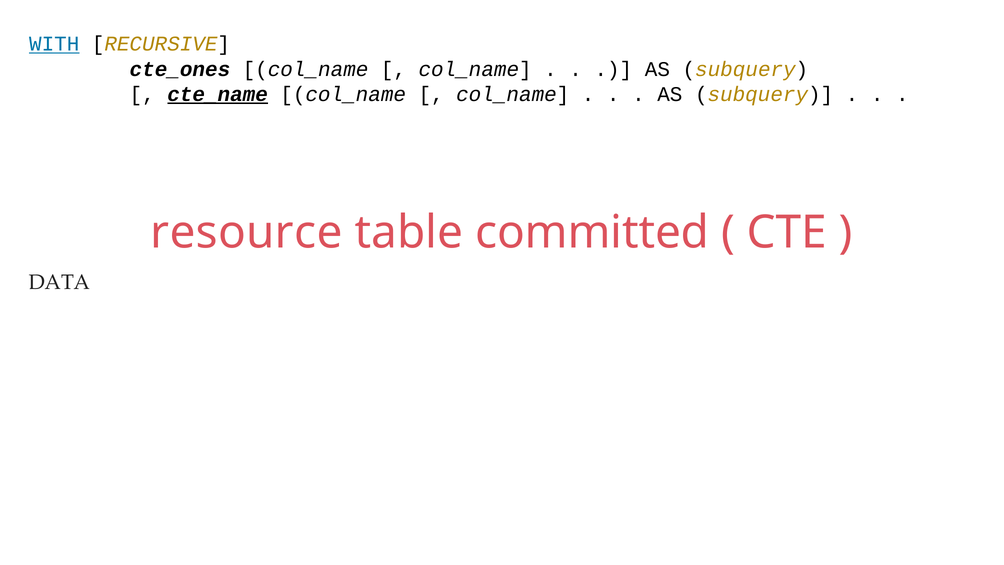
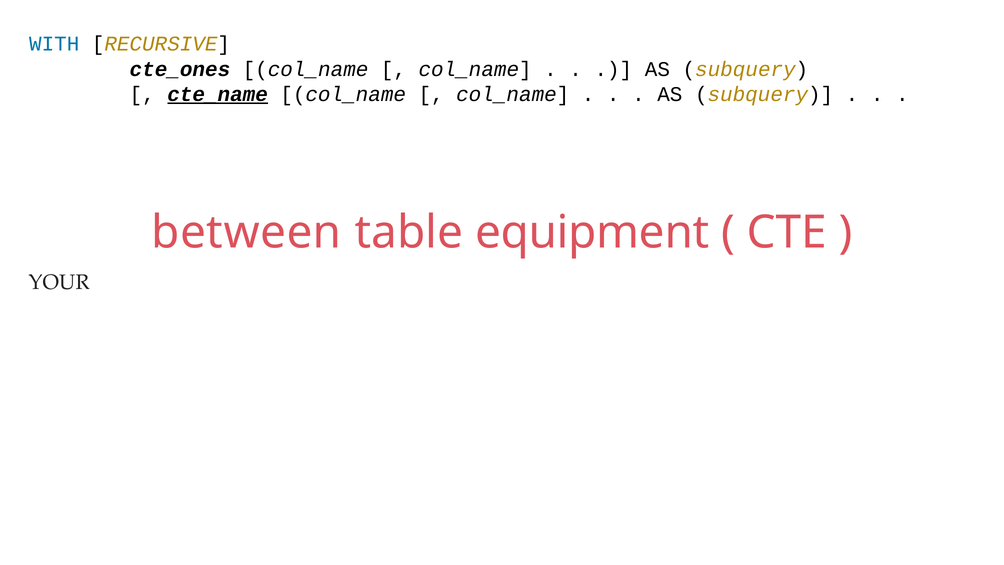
WITH underline: present -> none
resource: resource -> between
committed: committed -> equipment
DATA: DATA -> YOUR
